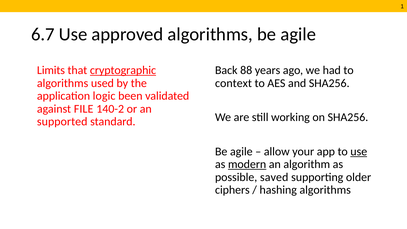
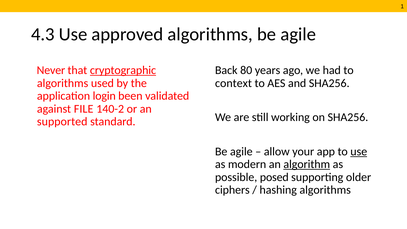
6.7: 6.7 -> 4.3
Limits: Limits -> Never
88: 88 -> 80
logic: logic -> login
modern underline: present -> none
algorithm underline: none -> present
saved: saved -> posed
